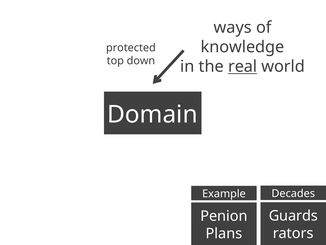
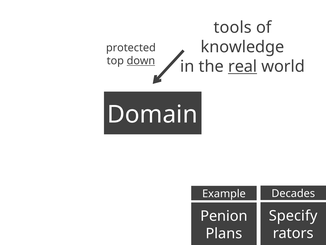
ways: ways -> tools
down underline: none -> present
Guards: Guards -> Specify
